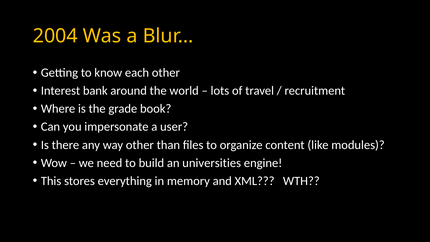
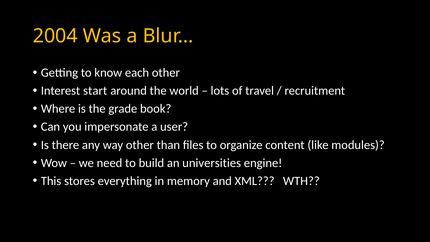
bank: bank -> start
